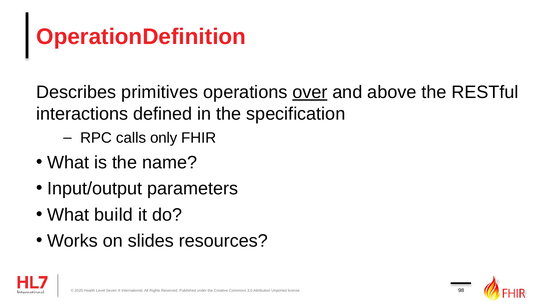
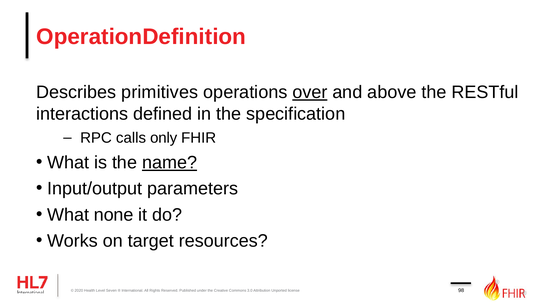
name underline: none -> present
build: build -> none
slides: slides -> target
